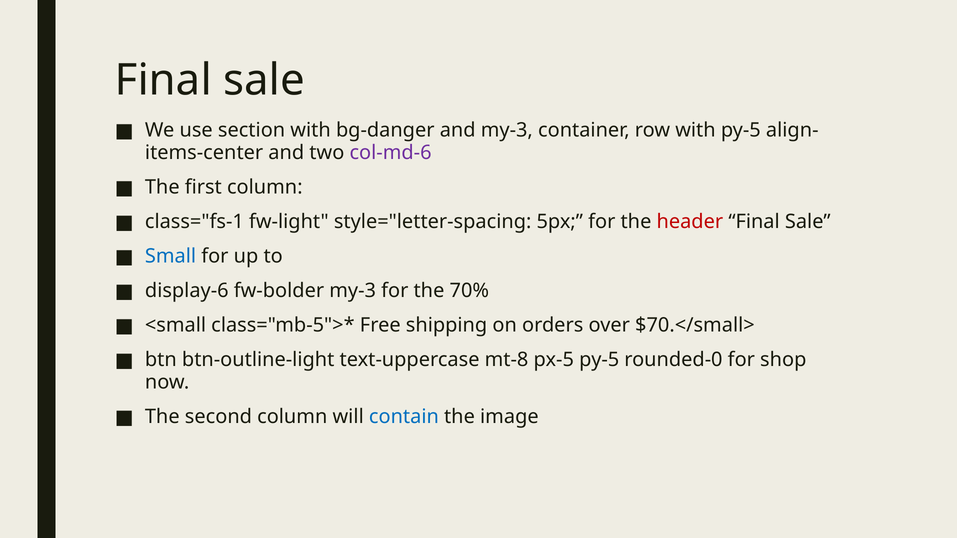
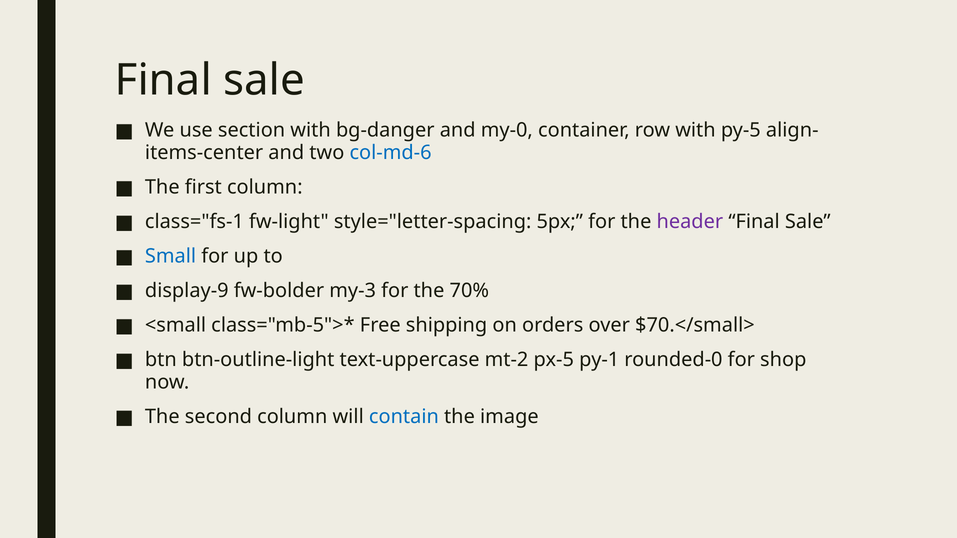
and my-3: my-3 -> my-0
col-md-6 colour: purple -> blue
header colour: red -> purple
display-6: display-6 -> display-9
mt-8: mt-8 -> mt-2
px-5 py-5: py-5 -> py-1
